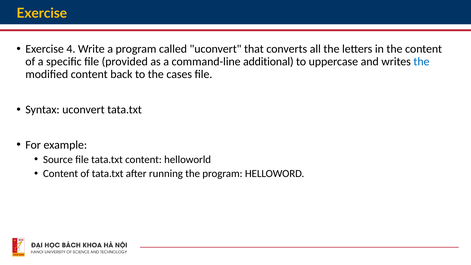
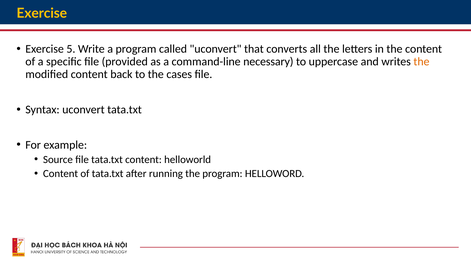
4: 4 -> 5
additional: additional -> necessary
the at (421, 62) colour: blue -> orange
